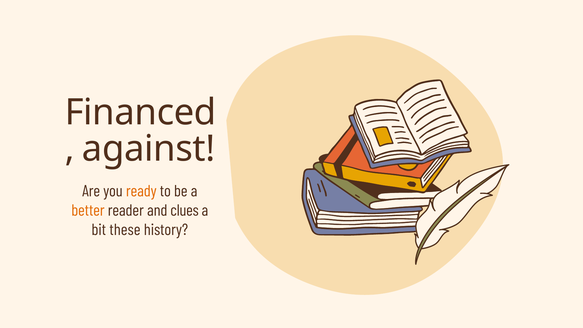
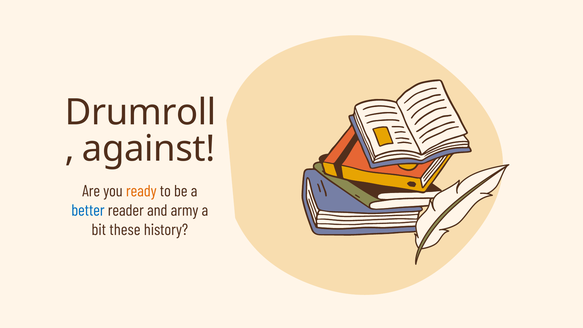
Financed: Financed -> Drumroll
better colour: orange -> blue
clues: clues -> army
